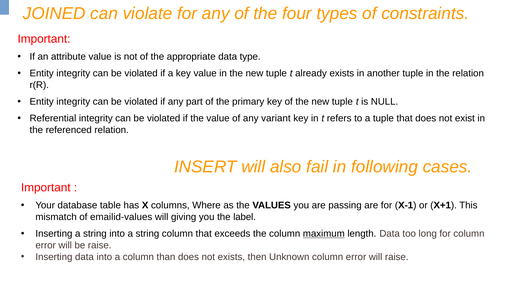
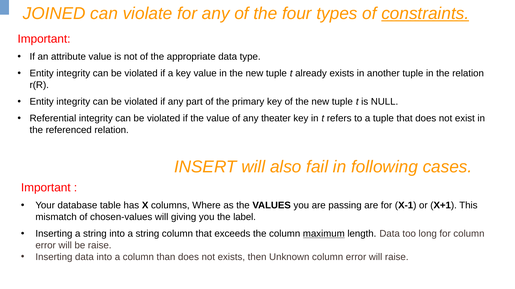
constraints underline: none -> present
variant: variant -> theater
emailid-values: emailid-values -> chosen-values
